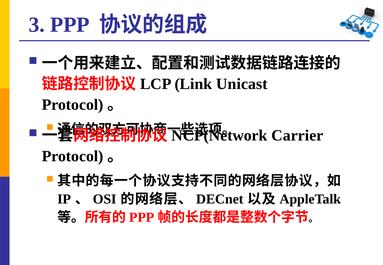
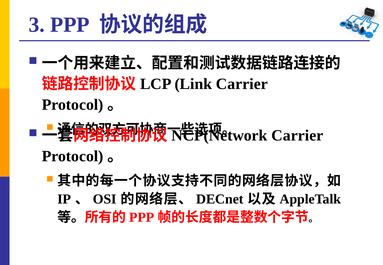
Link Unicast: Unicast -> Carrier
